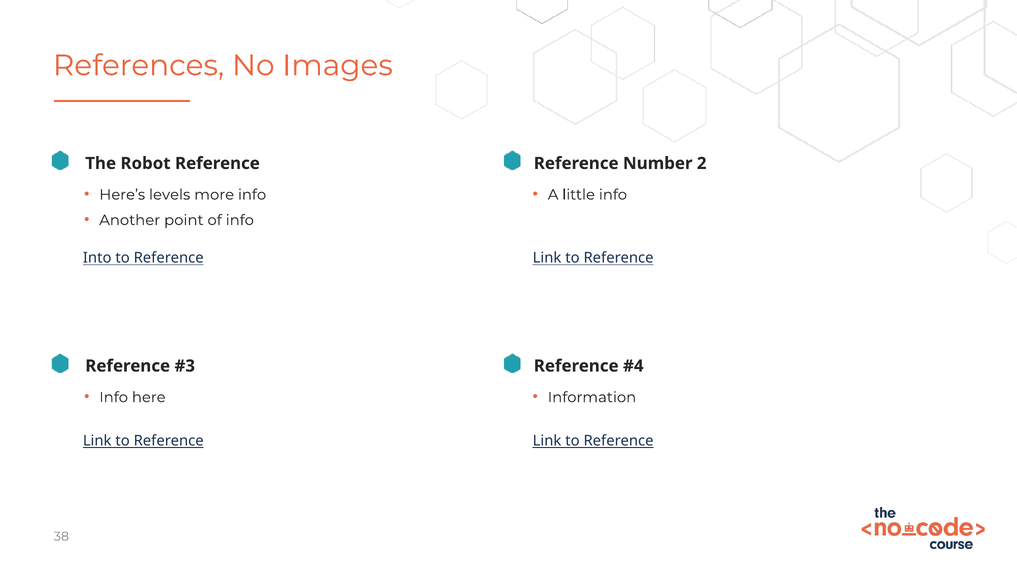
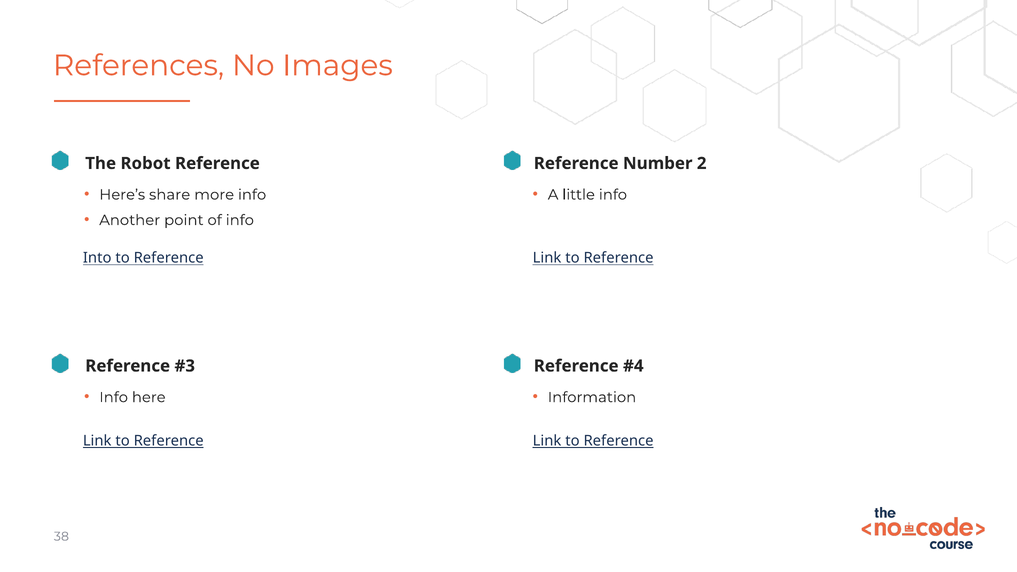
levels: levels -> share
